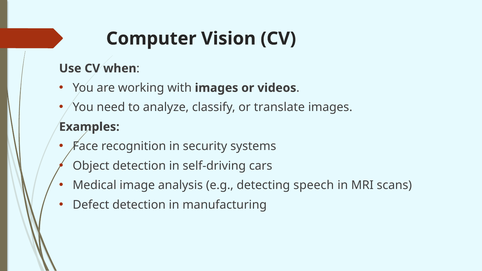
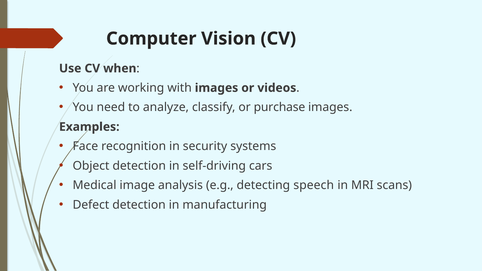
translate: translate -> purchase
